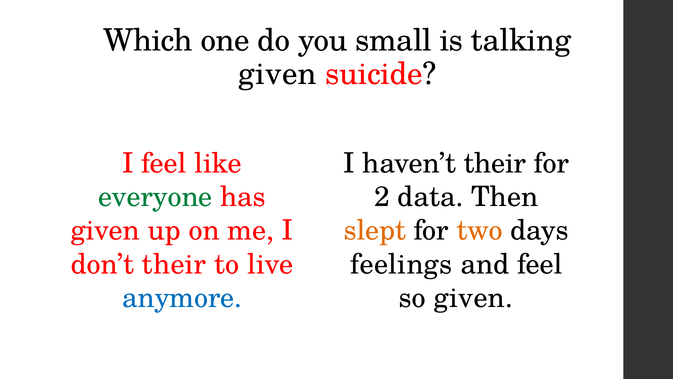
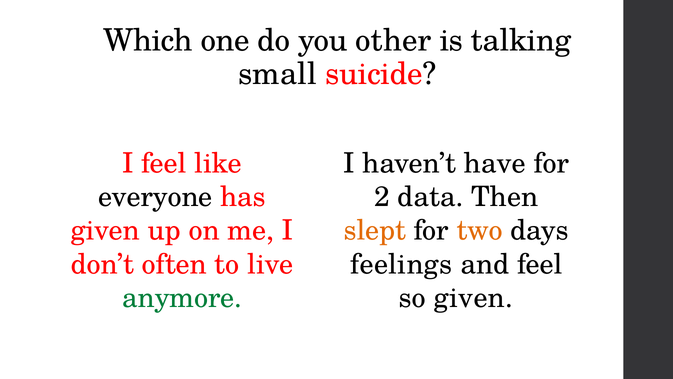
small: small -> other
given at (277, 74): given -> small
haven’t their: their -> have
everyone colour: green -> black
don’t their: their -> often
anymore colour: blue -> green
